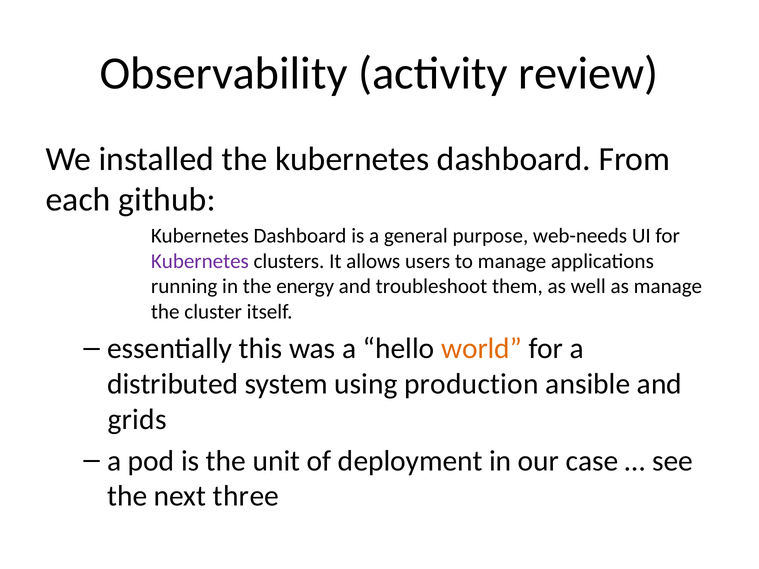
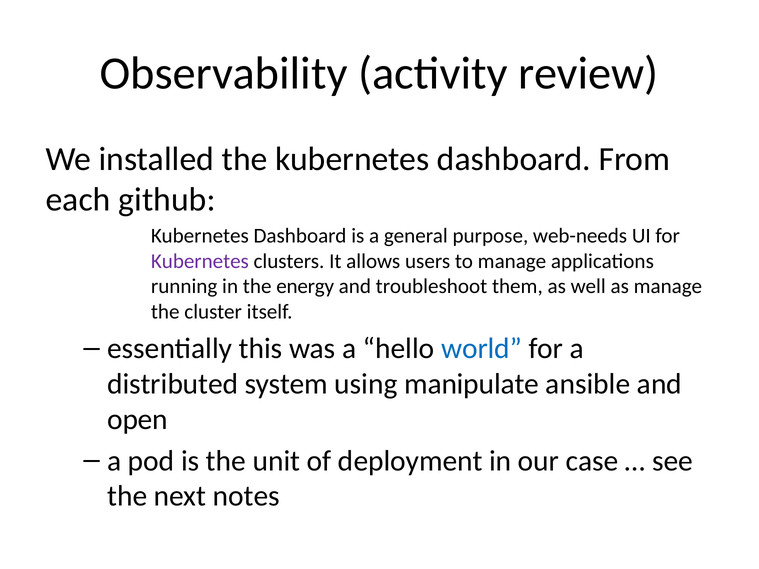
world colour: orange -> blue
production: production -> manipulate
grids: grids -> open
three: three -> notes
